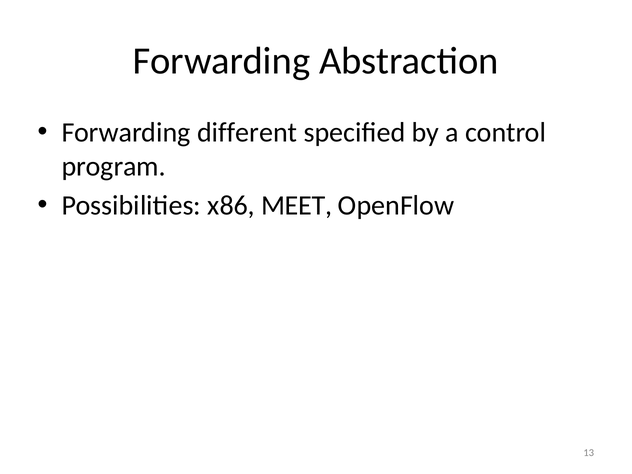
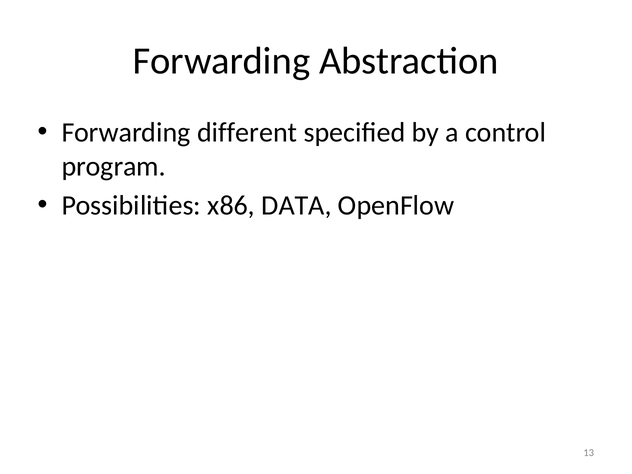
MEET: MEET -> DATA
